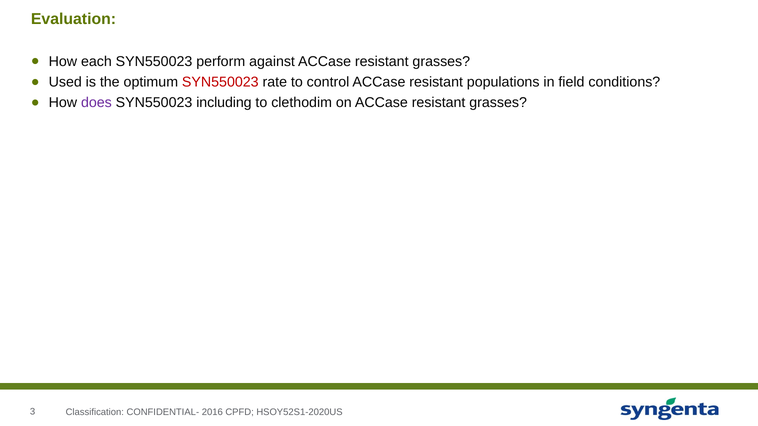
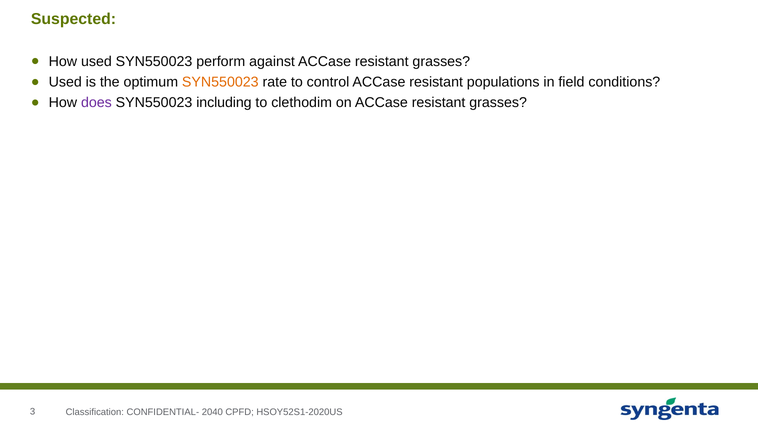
Evaluation: Evaluation -> Suspected
How each: each -> used
SYN550023 at (220, 82) colour: red -> orange
2016: 2016 -> 2040
